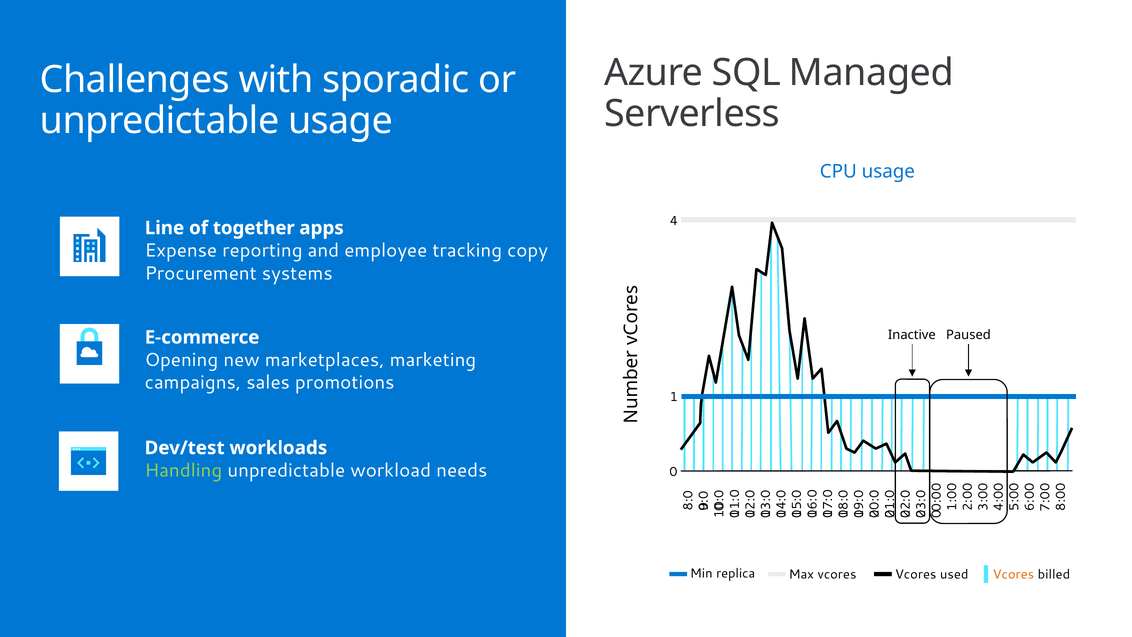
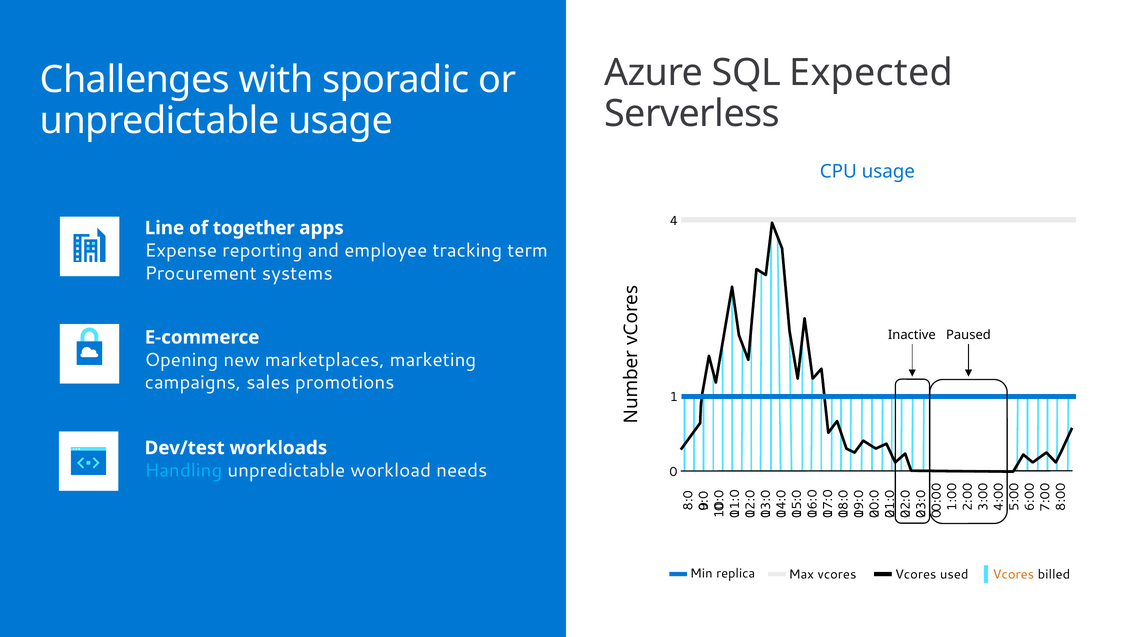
Managed: Managed -> Expected
copy: copy -> term
Handling colour: light green -> light blue
